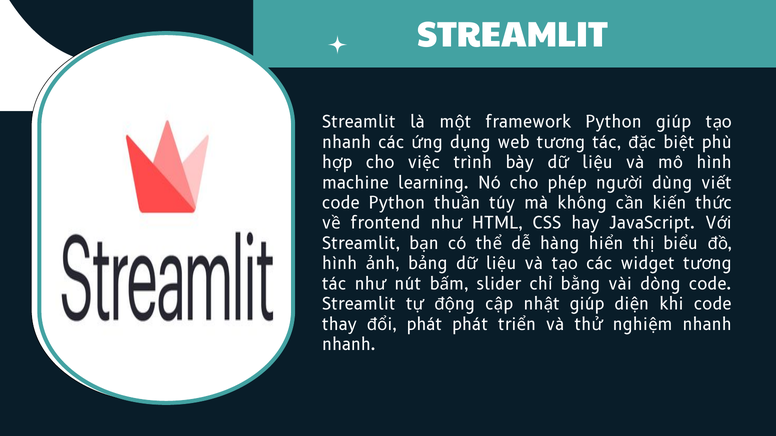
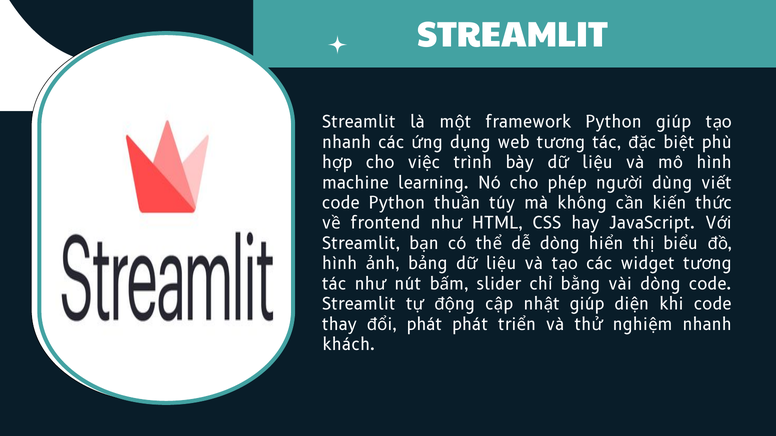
hàng at (560, 244): hàng -> dòng
nhanh at (349, 345): nhanh -> khách
